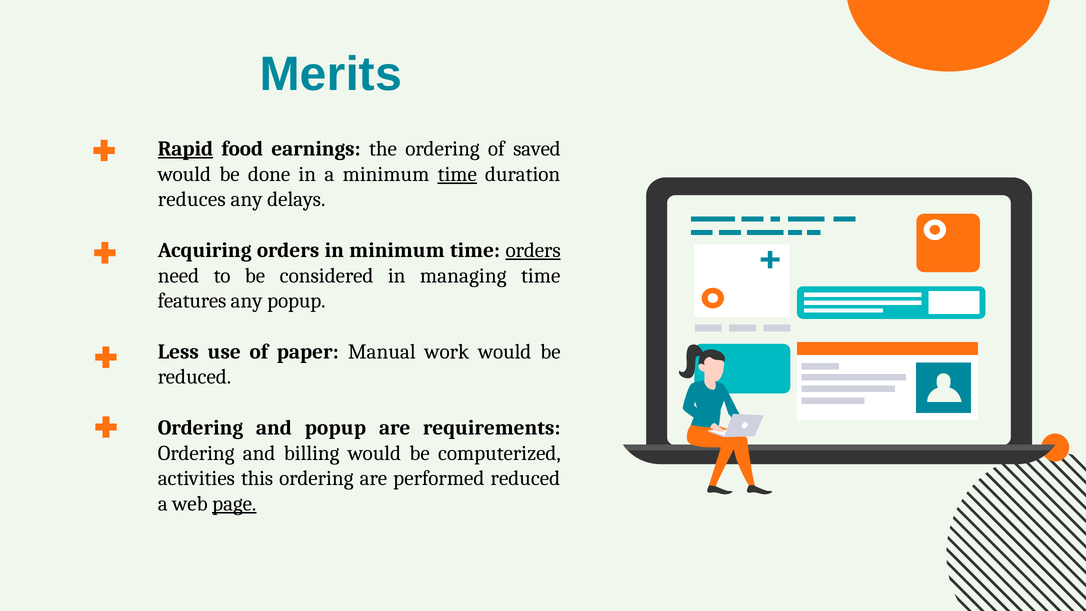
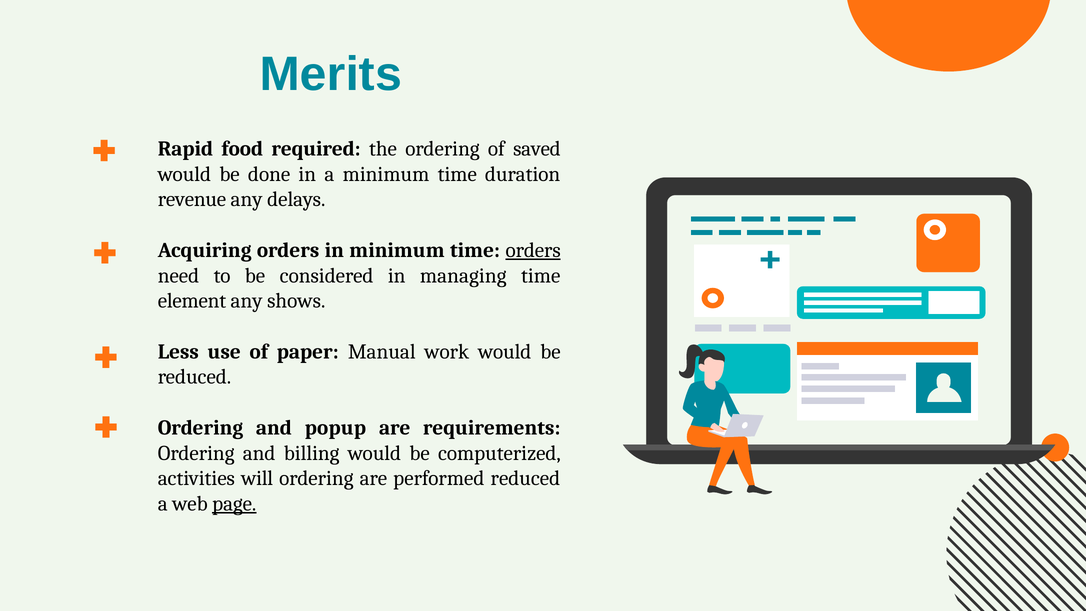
Rapid underline: present -> none
earnings: earnings -> required
time at (457, 174) underline: present -> none
reduces: reduces -> revenue
features: features -> element
any popup: popup -> shows
this: this -> will
